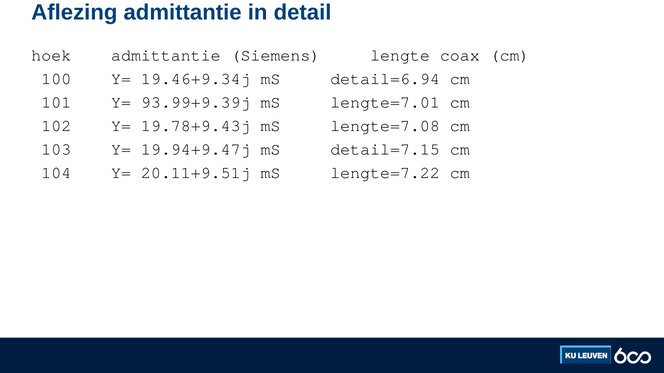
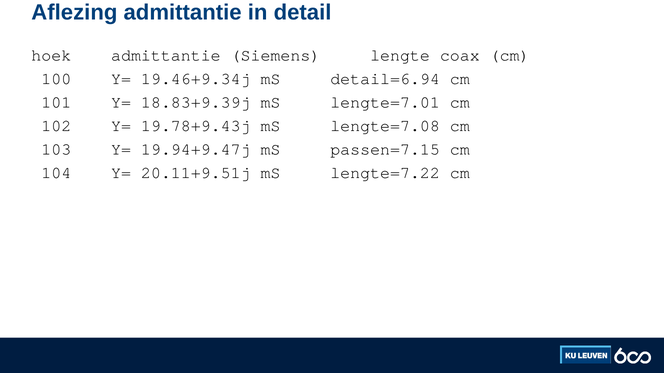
93.99+9.39j: 93.99+9.39j -> 18.83+9.39j
detail=7.15: detail=7.15 -> passen=7.15
